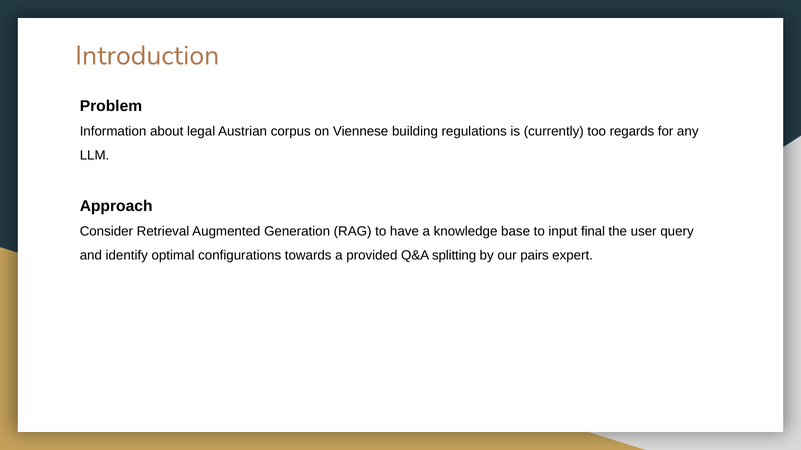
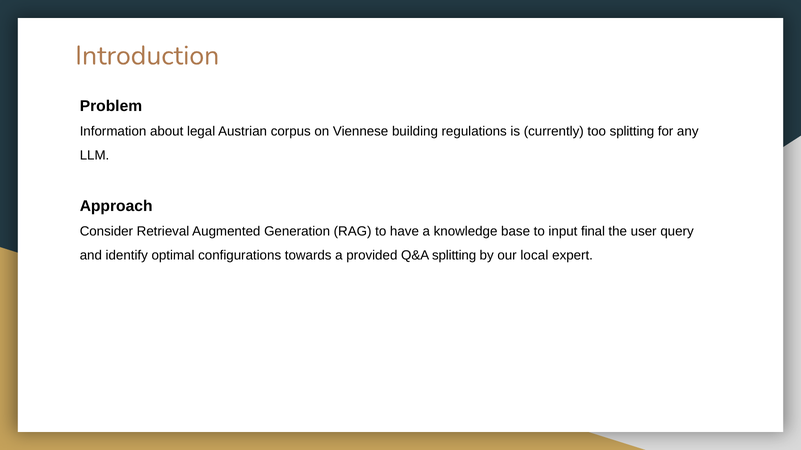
too regards: regards -> splitting
pairs: pairs -> local
